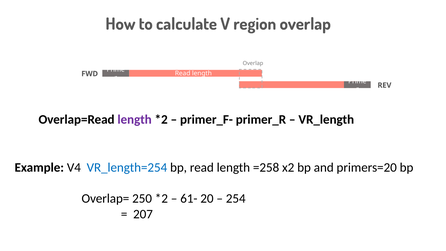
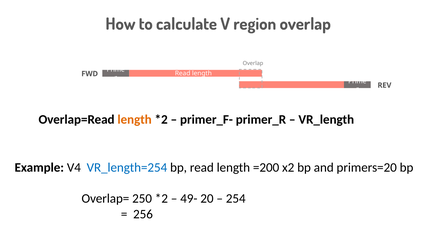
length at (135, 119) colour: purple -> orange
=258: =258 -> =200
61-: 61- -> 49-
207: 207 -> 256
